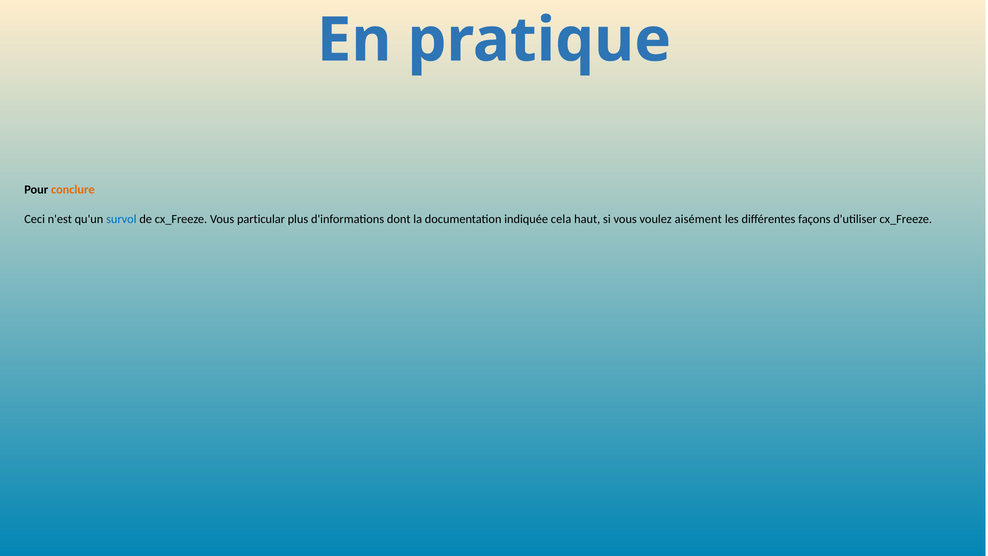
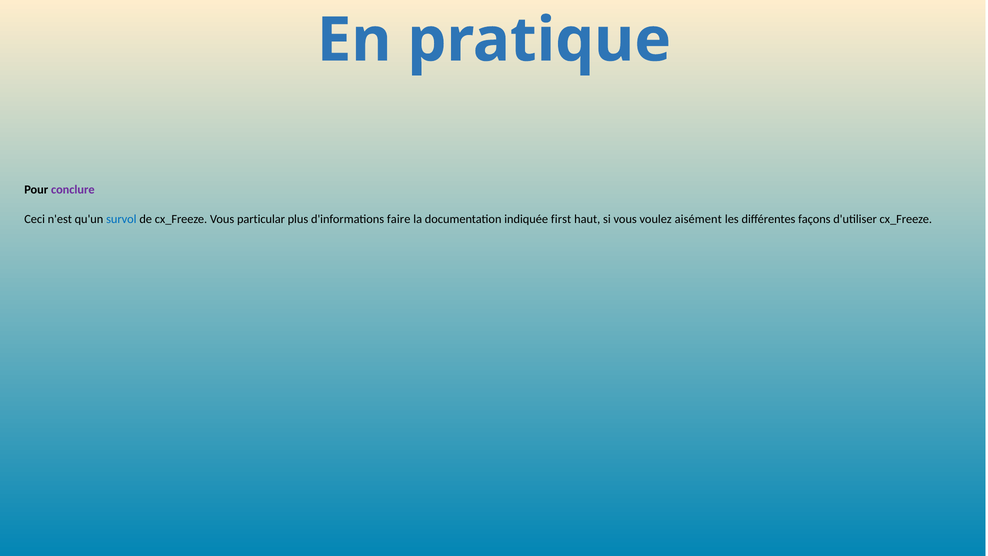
conclure colour: orange -> purple
dont: dont -> faire
cela: cela -> first
